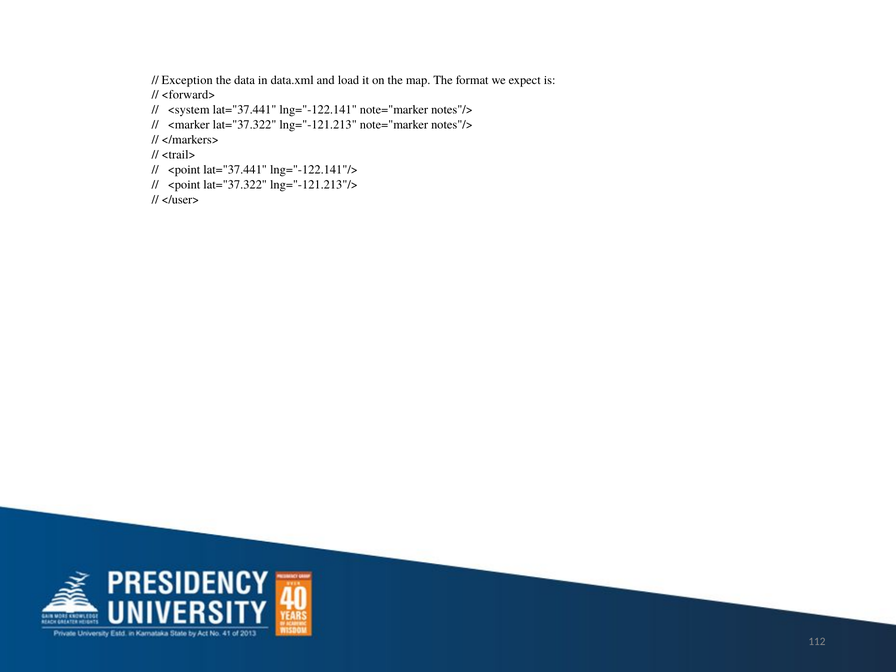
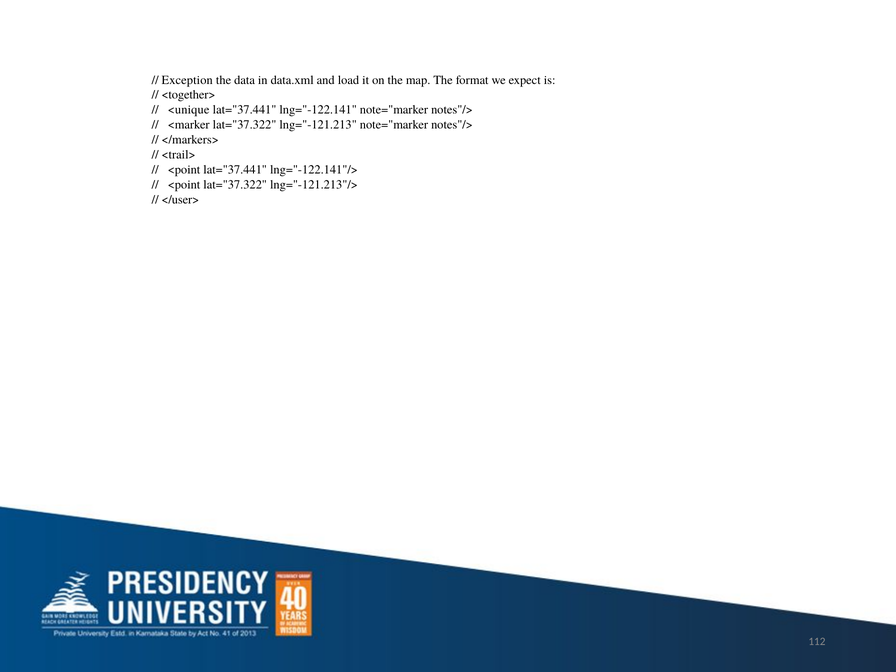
<forward>: <forward> -> <together>
<system: <system -> <unique
